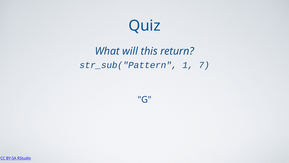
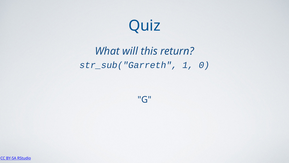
str_sub("Pattern: str_sub("Pattern -> str_sub("Garreth
7: 7 -> 0
